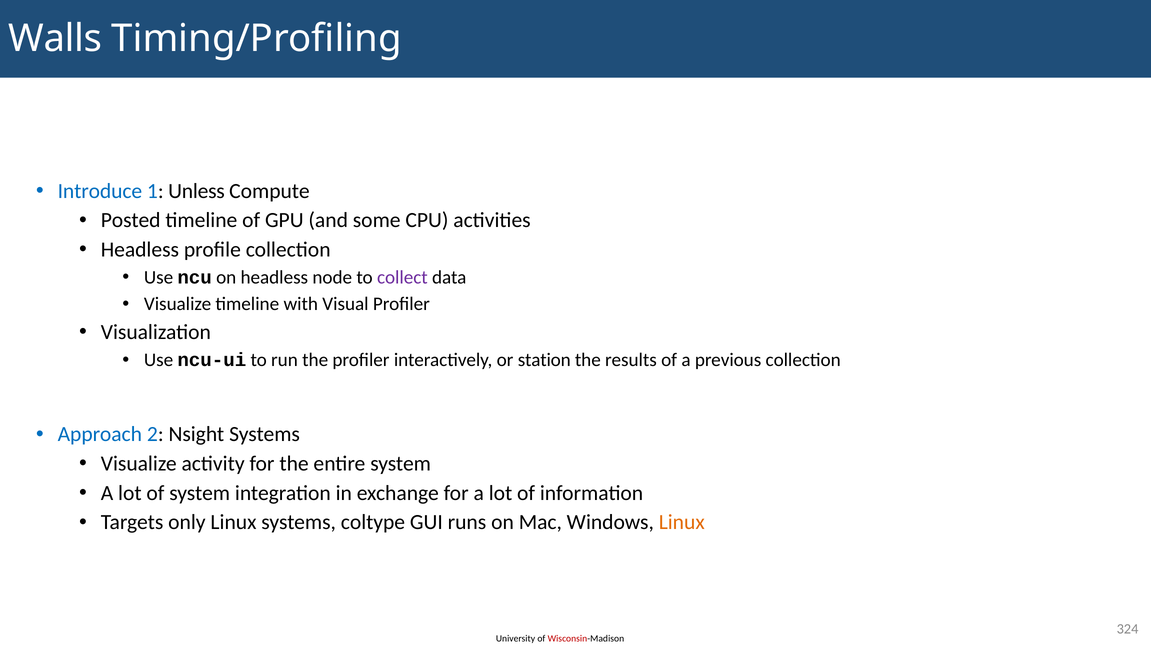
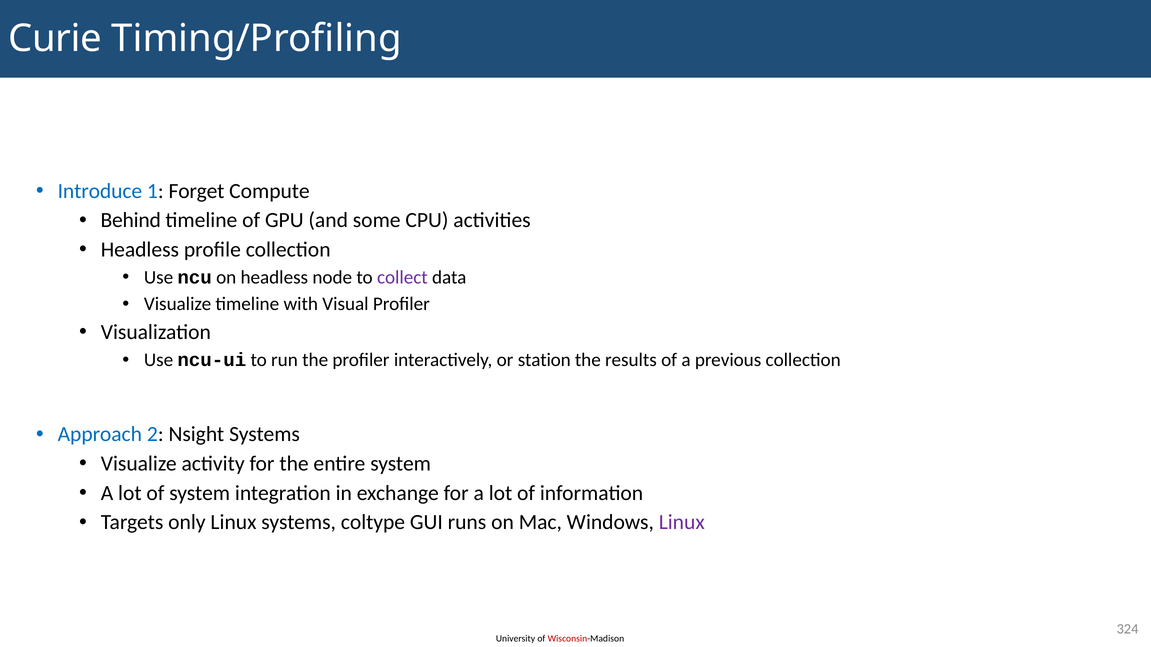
Walls: Walls -> Curie
Unless: Unless -> Forget
Posted: Posted -> Behind
Linux at (682, 523) colour: orange -> purple
